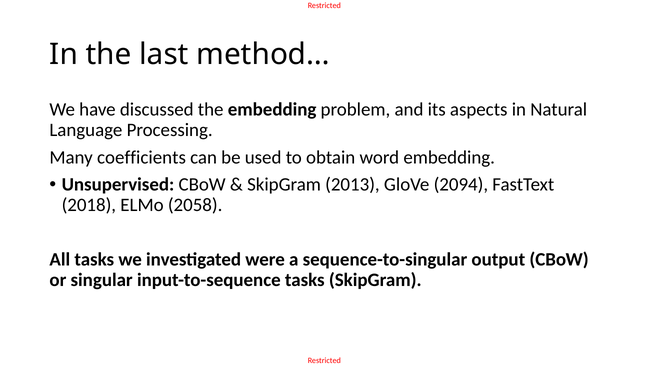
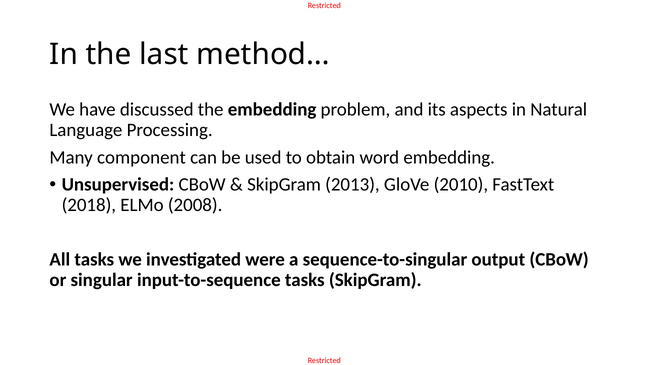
coefficients: coefficients -> component
2094: 2094 -> 2010
2058: 2058 -> 2008
